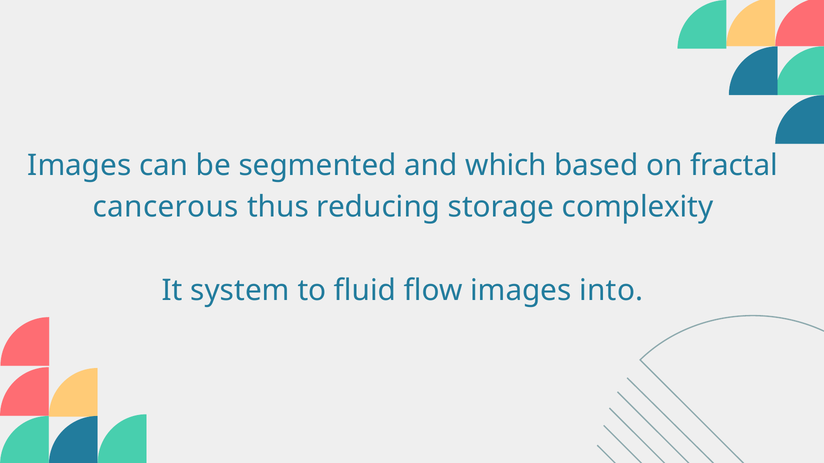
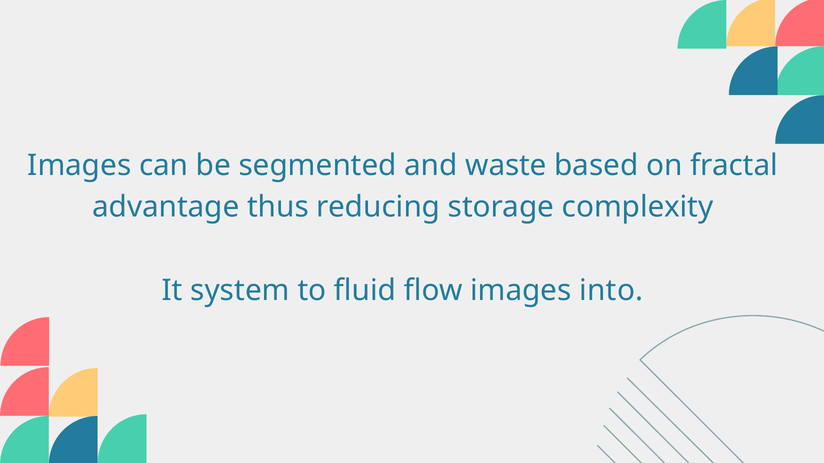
which: which -> waste
cancerous: cancerous -> advantage
